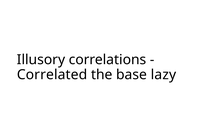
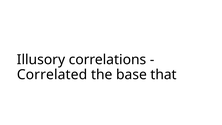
lazy: lazy -> that
